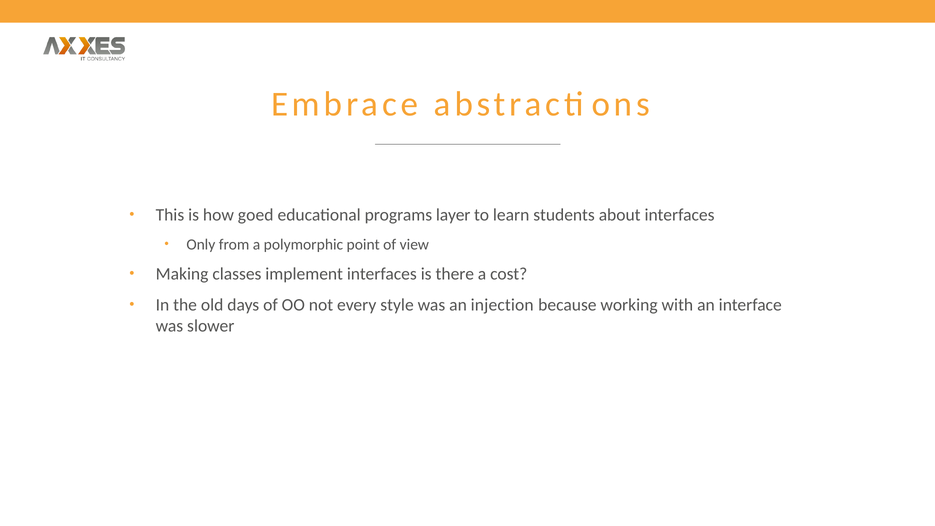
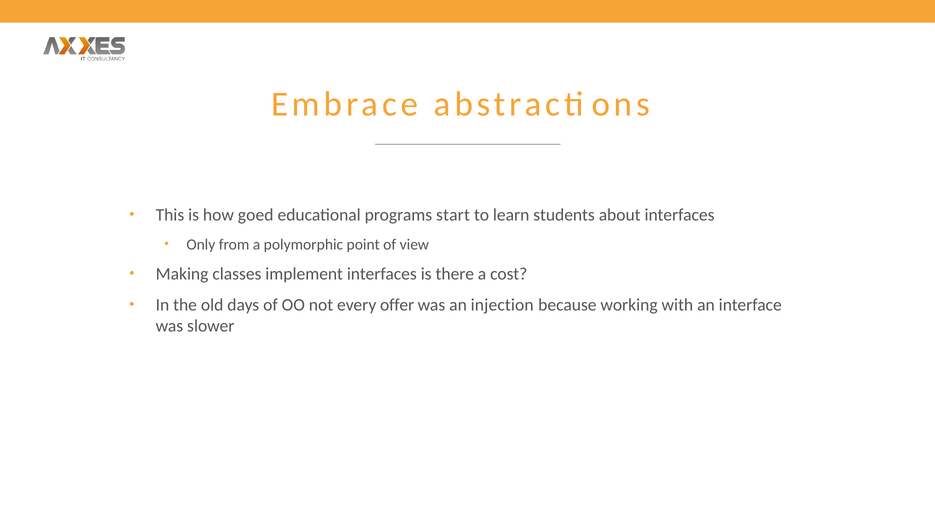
layer: layer -> start
style: style -> offer
